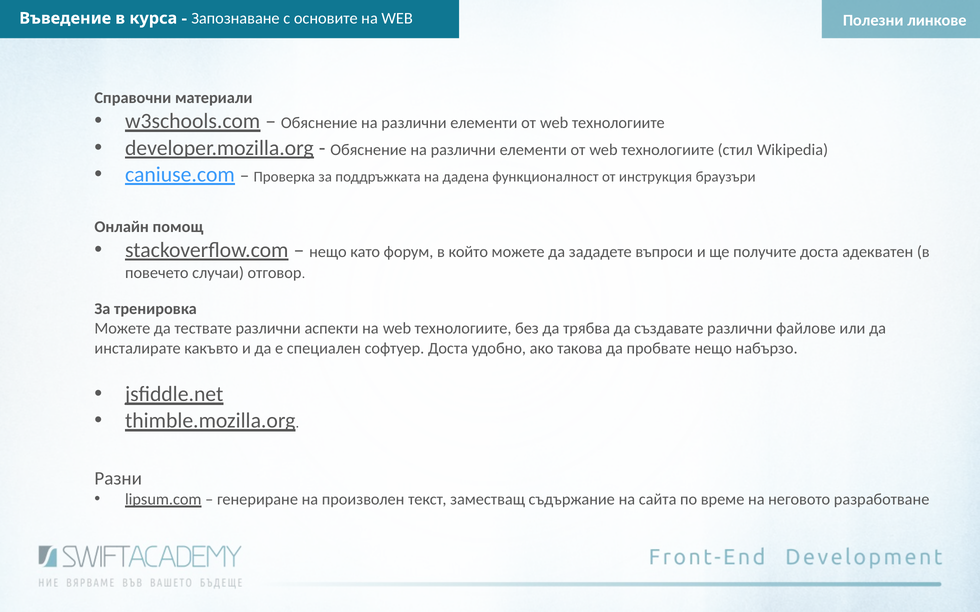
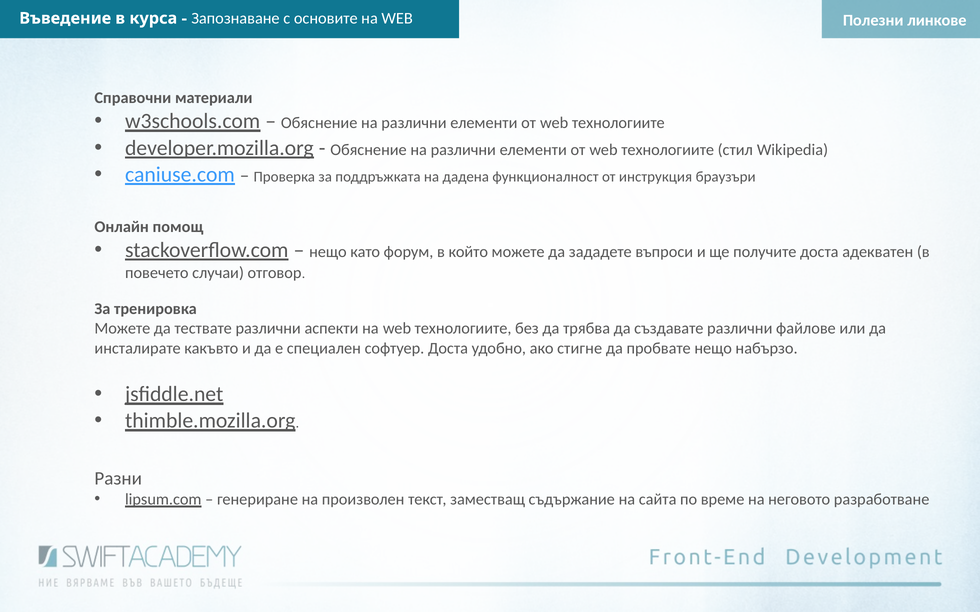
такова: такова -> стигне
